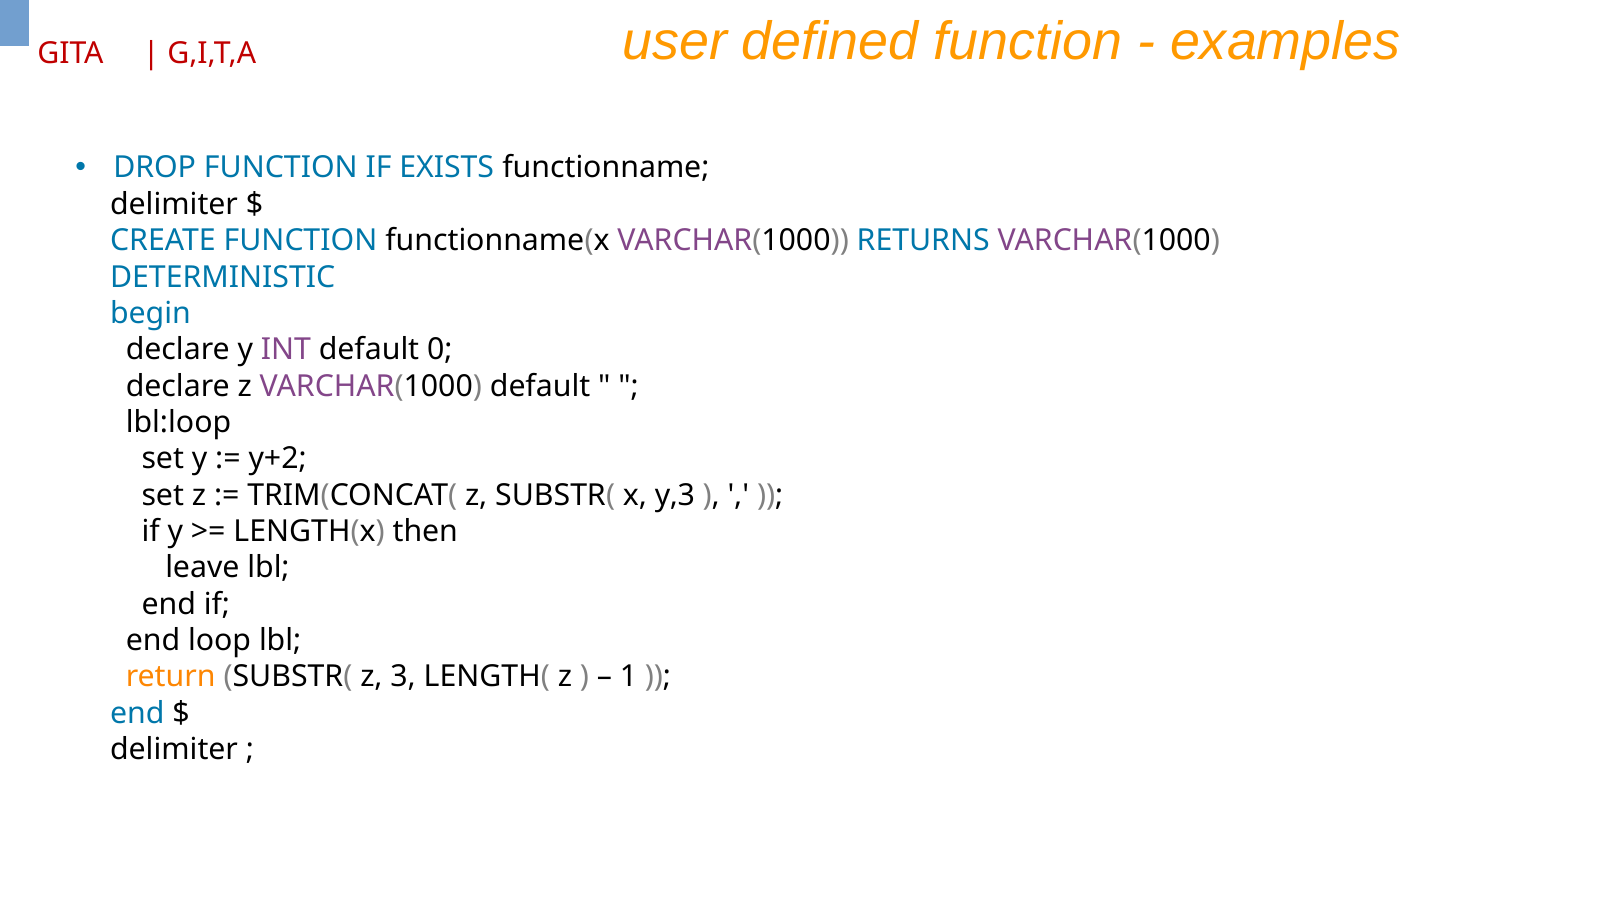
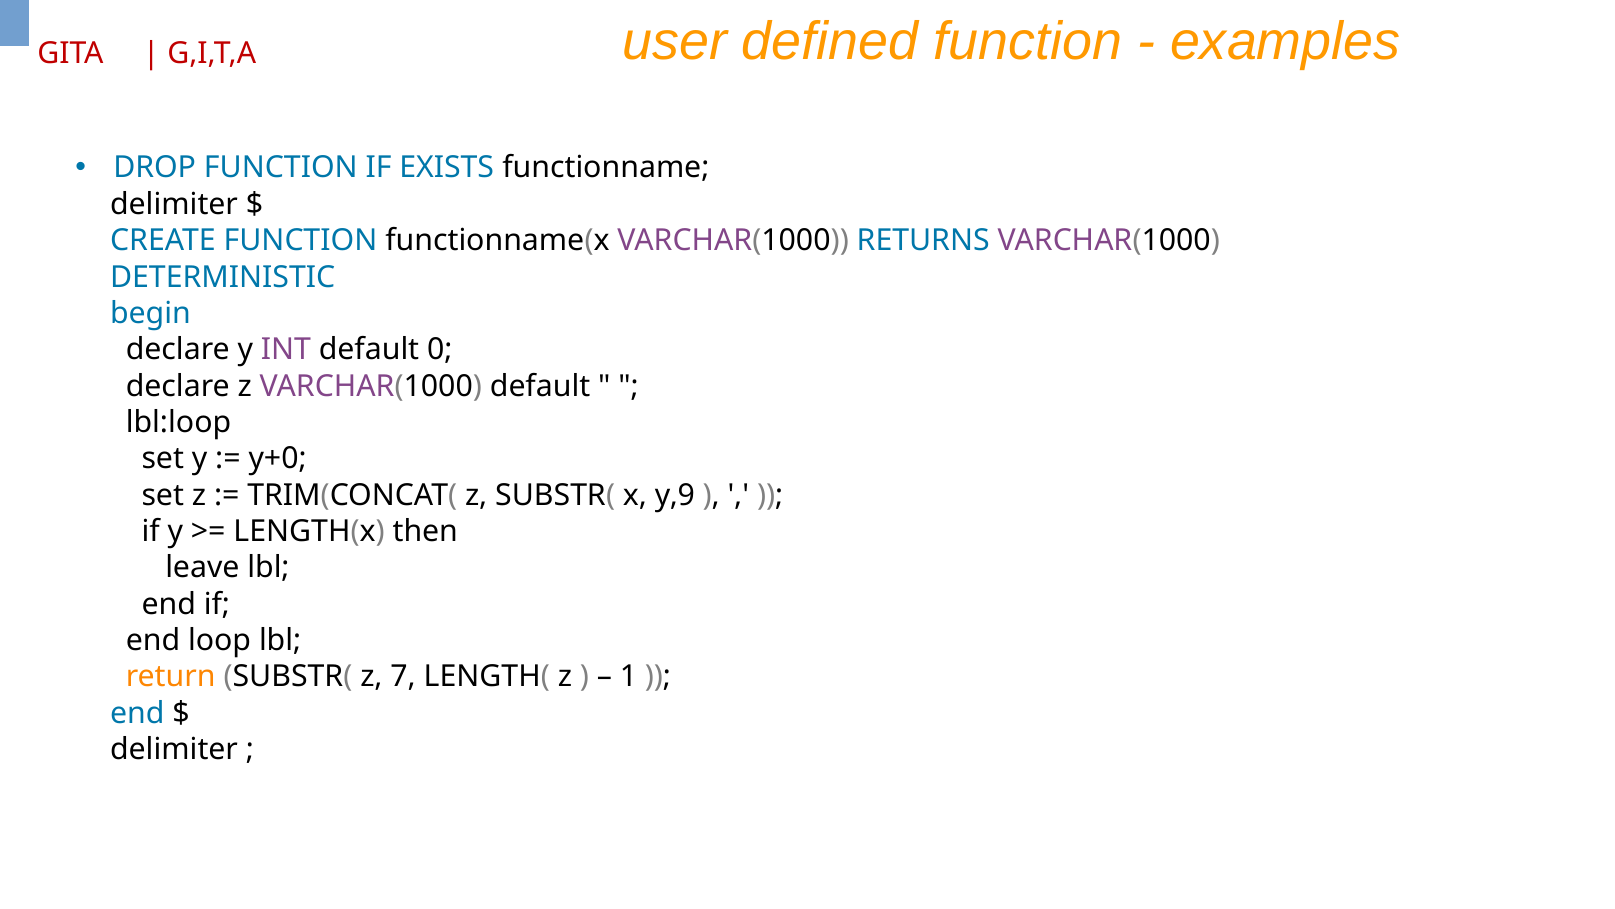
y+2: y+2 -> y+0
y,3: y,3 -> y,9
3: 3 -> 7
